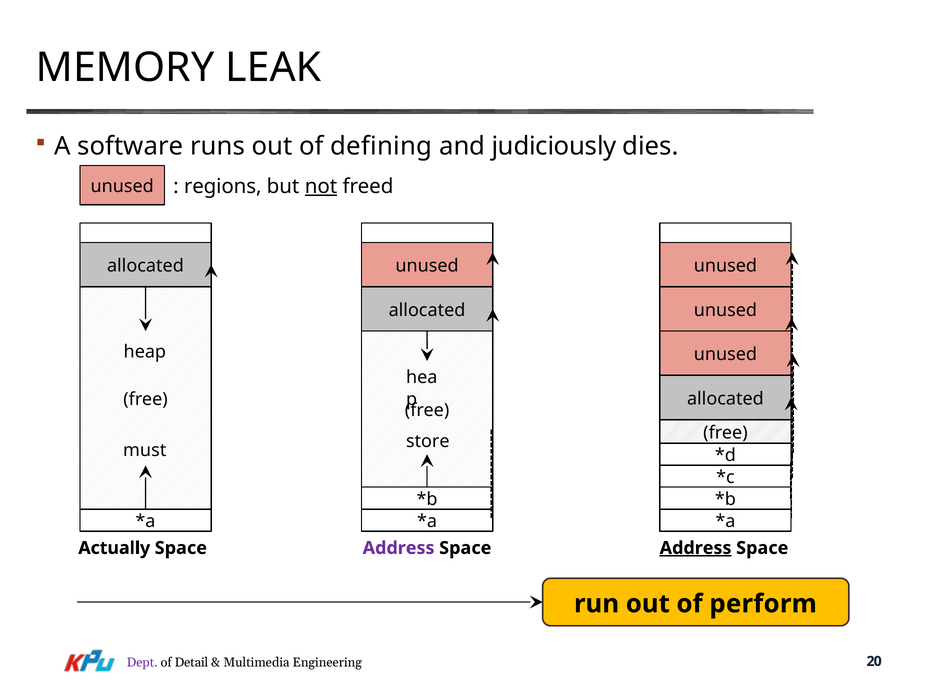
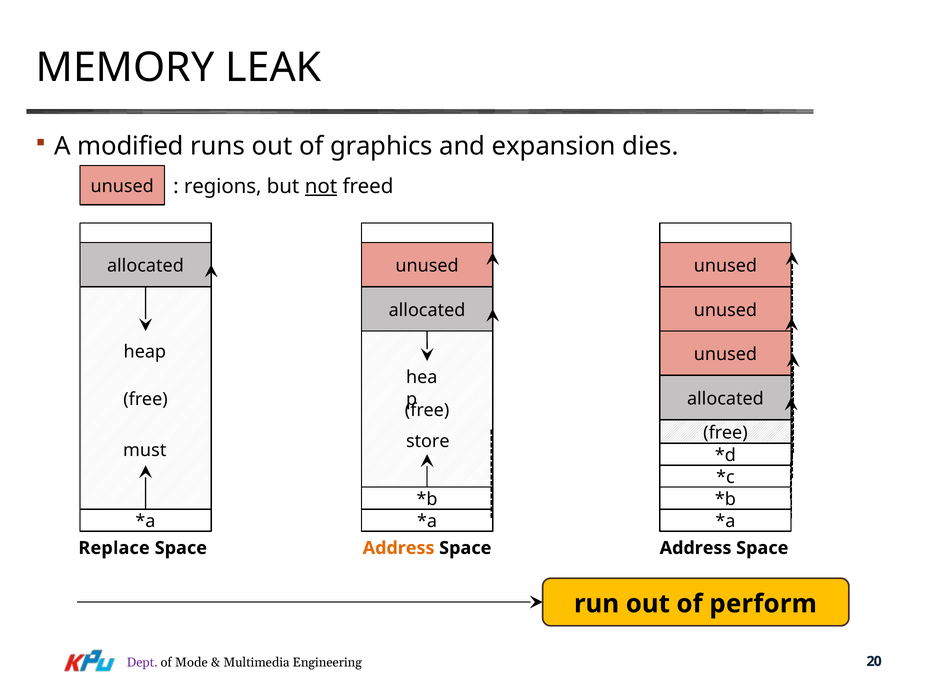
software: software -> modified
defining: defining -> graphics
judiciously: judiciously -> expansion
Actually: Actually -> Replace
Address at (399, 548) colour: purple -> orange
Address at (696, 548) underline: present -> none
Detail: Detail -> Mode
